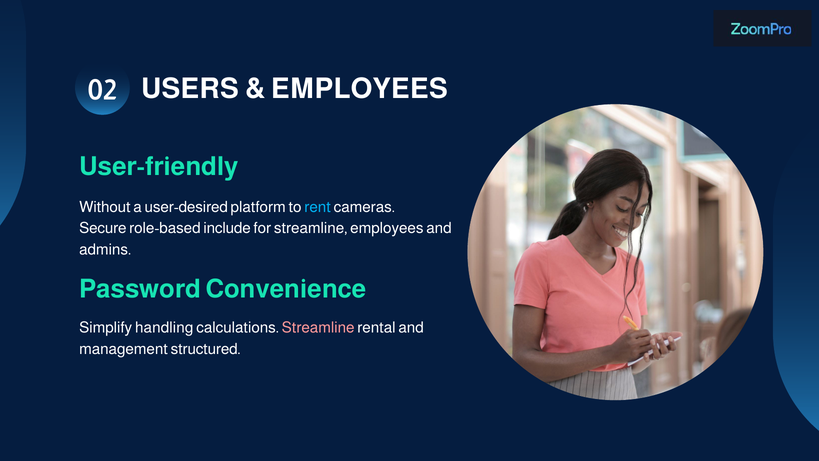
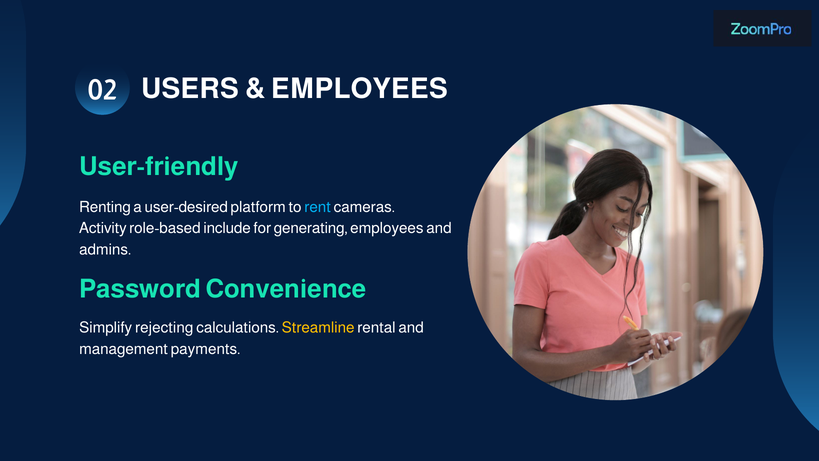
Without: Without -> Renting
Secure: Secure -> Activity
for streamline: streamline -> generating
handling: handling -> rejecting
Streamline at (318, 327) colour: pink -> yellow
structured: structured -> payments
